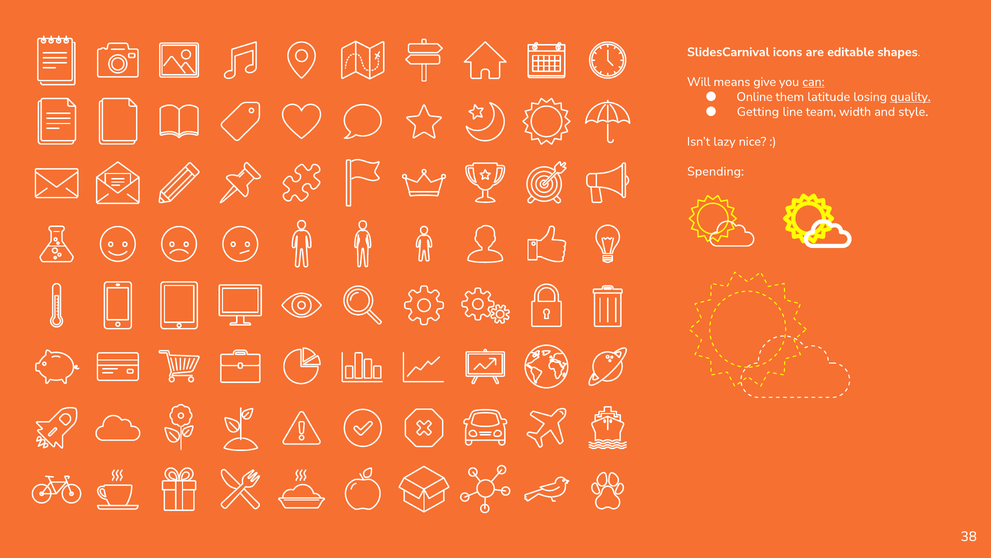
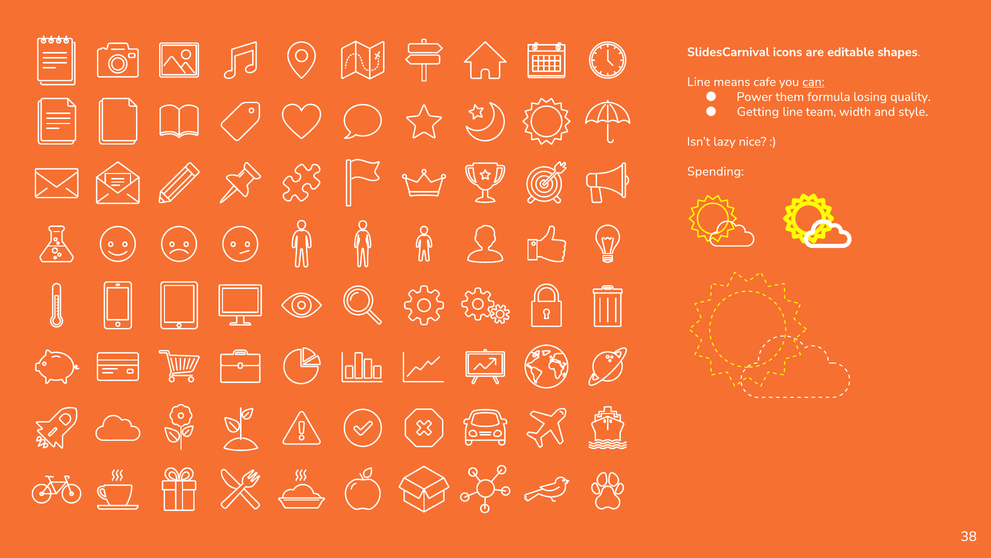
Will at (699, 82): Will -> Line
give: give -> cafe
Online: Online -> Power
latitude: latitude -> formula
quality underline: present -> none
